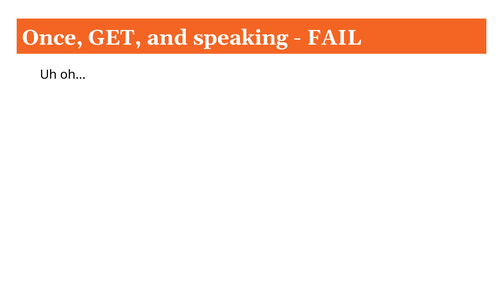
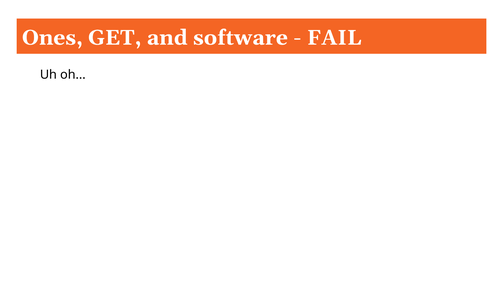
Once: Once -> Ones
speaking: speaking -> software
